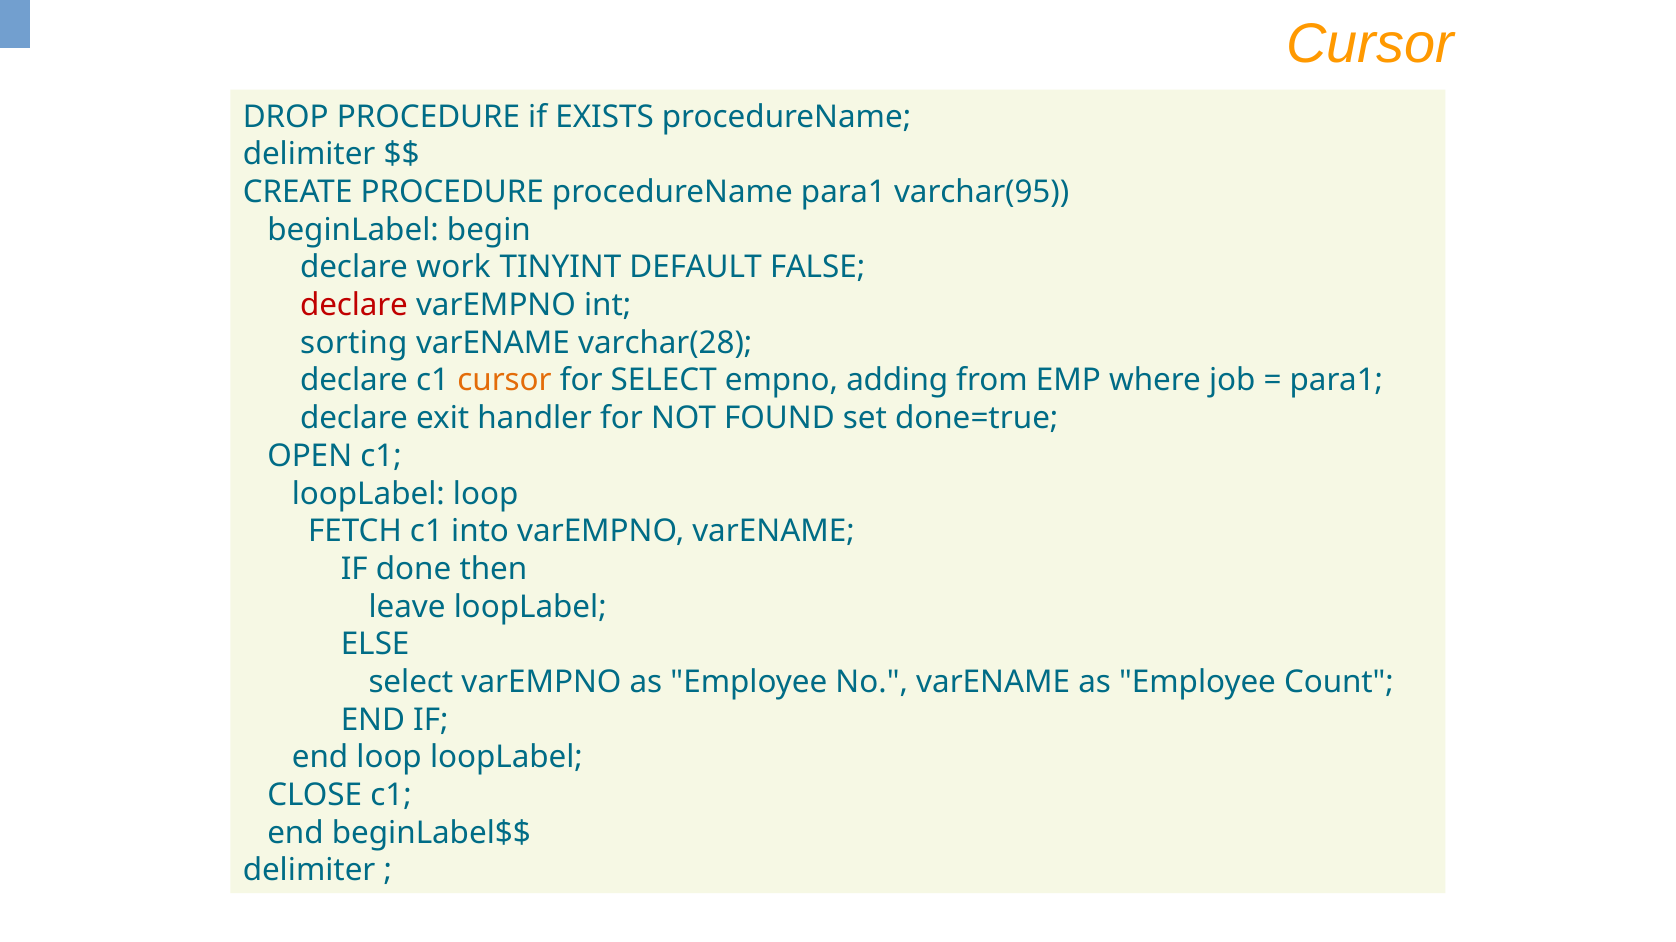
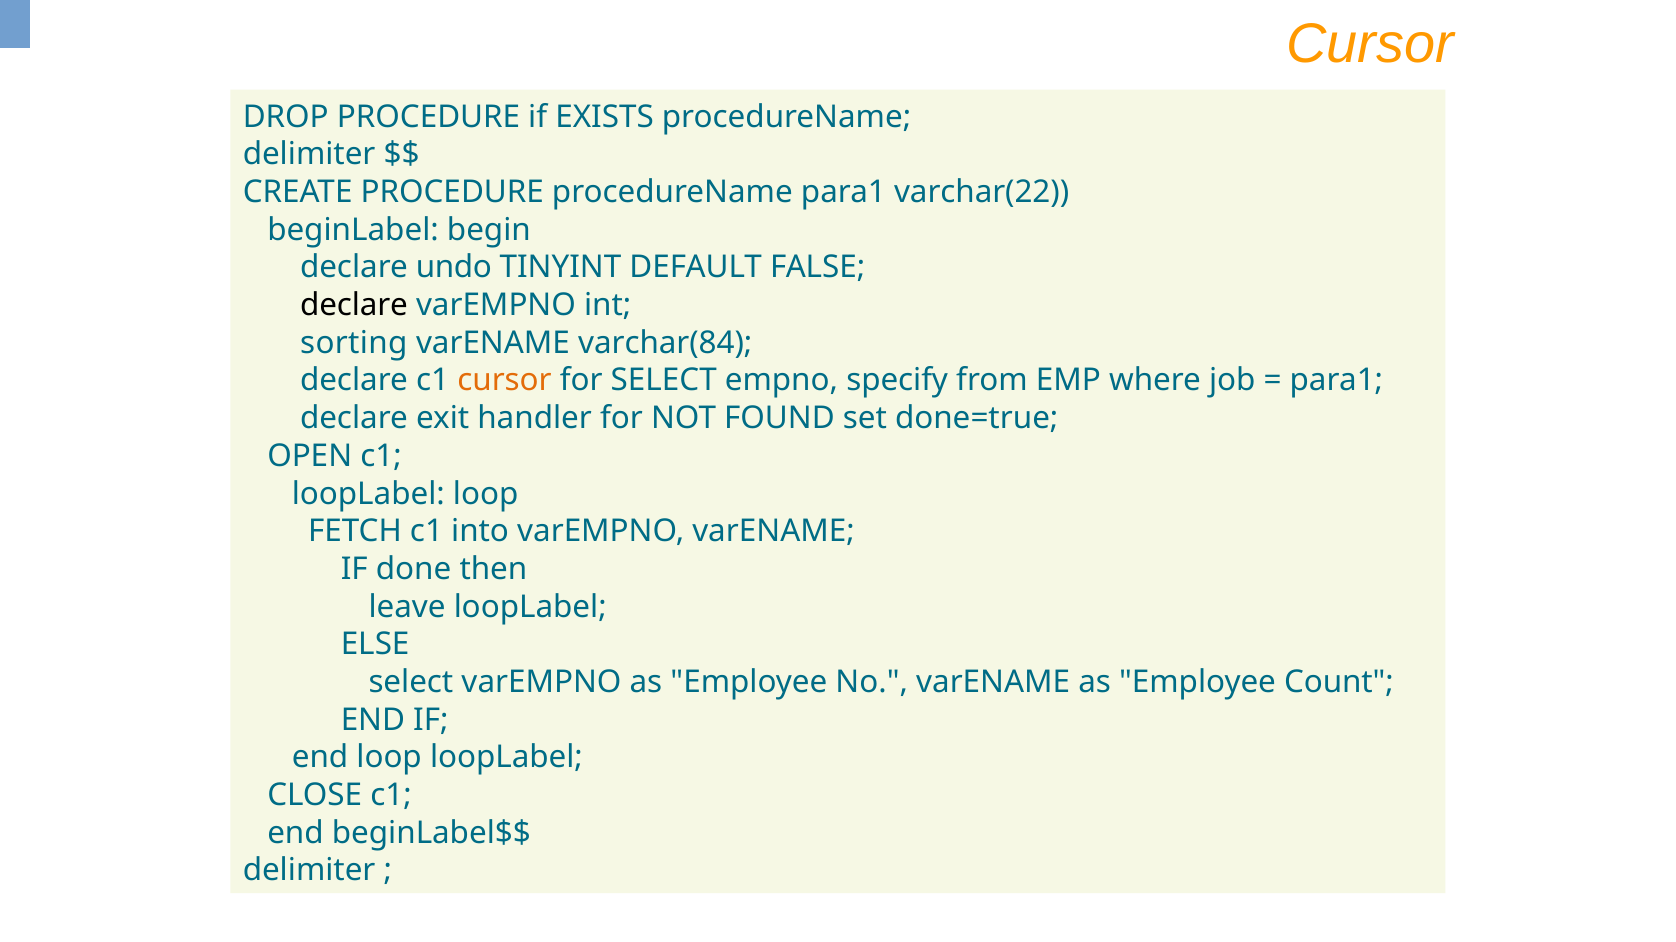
varchar(95: varchar(95 -> varchar(22
work: work -> undo
declare at (354, 306) colour: red -> black
varchar(28: varchar(28 -> varchar(84
adding: adding -> specify
